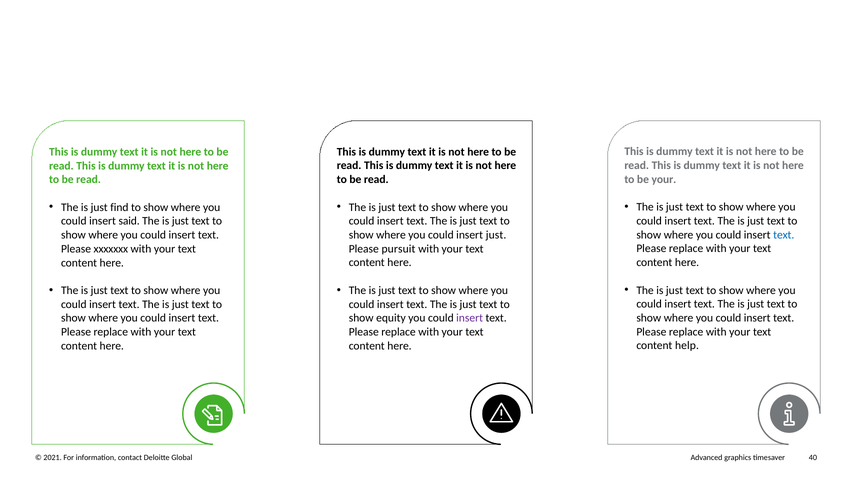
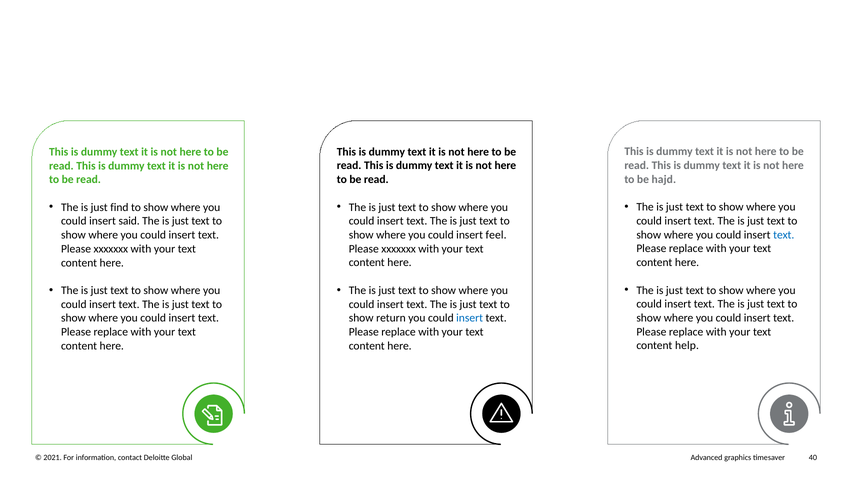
be your: your -> hajd
insert just: just -> feel
pursuit at (398, 249): pursuit -> xxxxxxx
equity: equity -> return
insert at (470, 318) colour: purple -> blue
